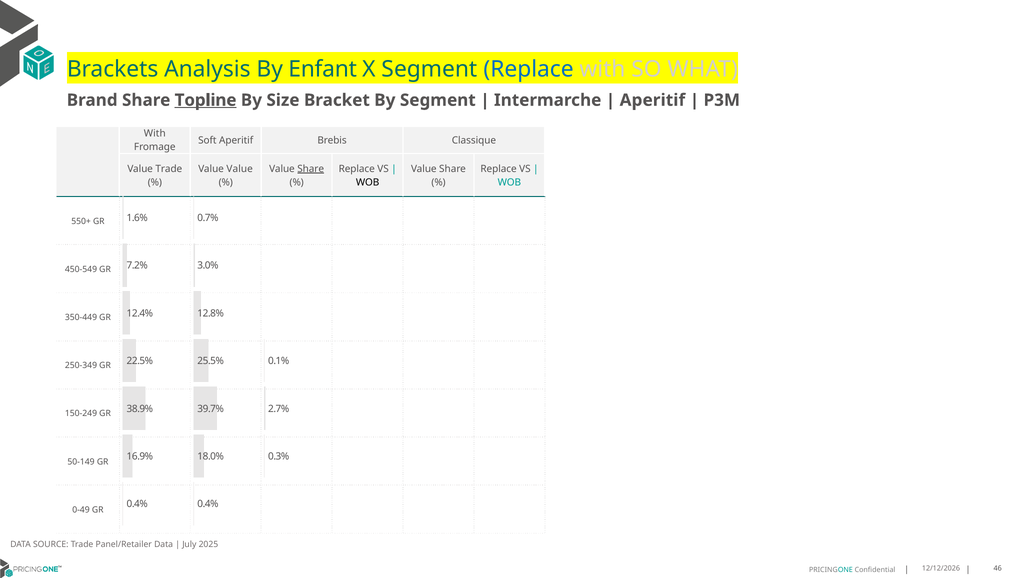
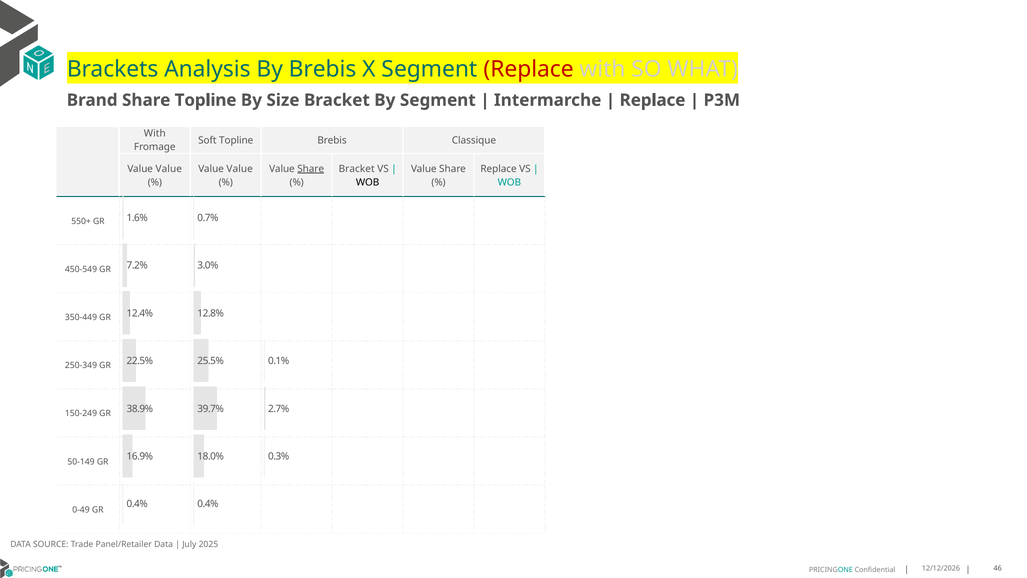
By Enfant: Enfant -> Brebis
Replace at (529, 69) colour: blue -> red
Topline at (206, 100) underline: present -> none
Aperitif at (652, 100): Aperitif -> Replace
Soft Aperitif: Aperitif -> Topline
Trade at (169, 169): Trade -> Value
Replace at (357, 169): Replace -> Bracket
